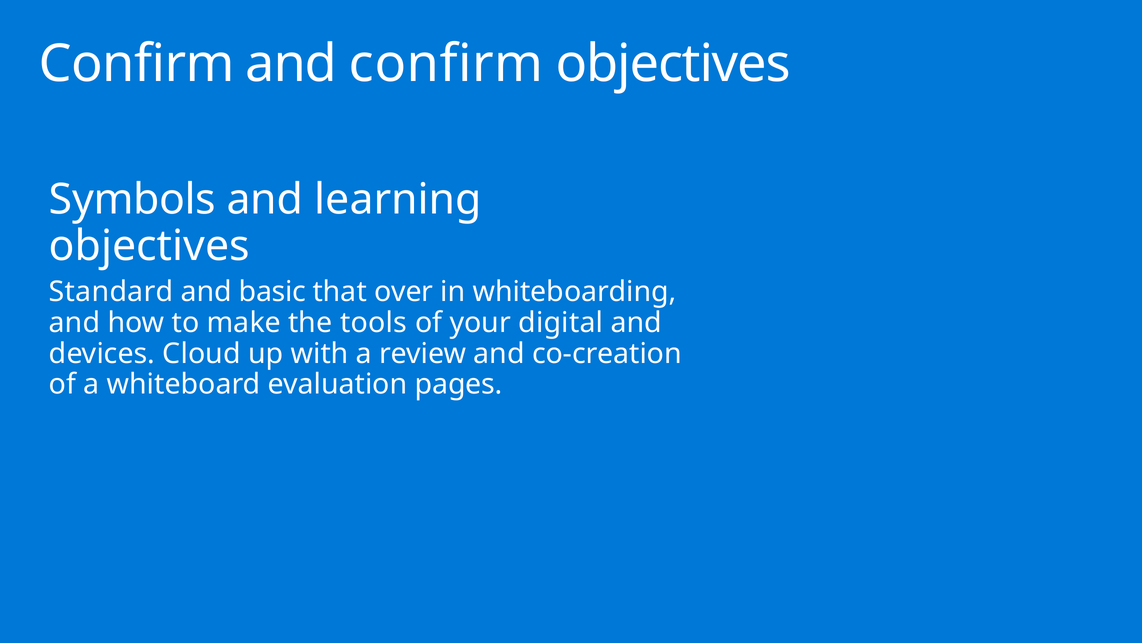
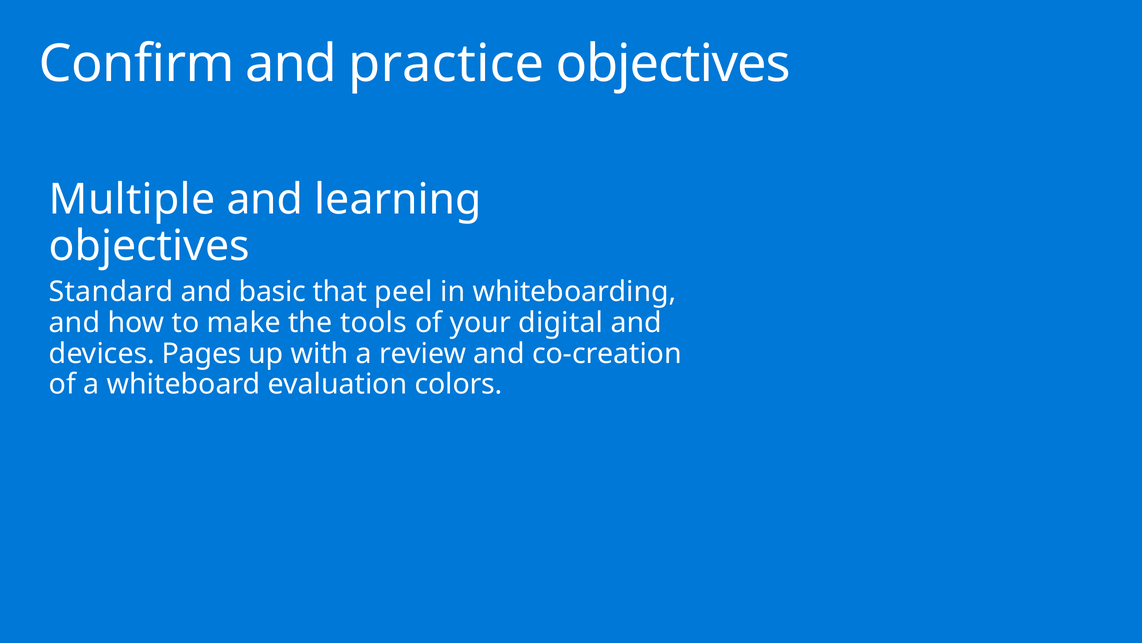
and confirm: confirm -> practice
Symbols: Symbols -> Multiple
over: over -> peel
Cloud: Cloud -> Pages
pages: pages -> colors
